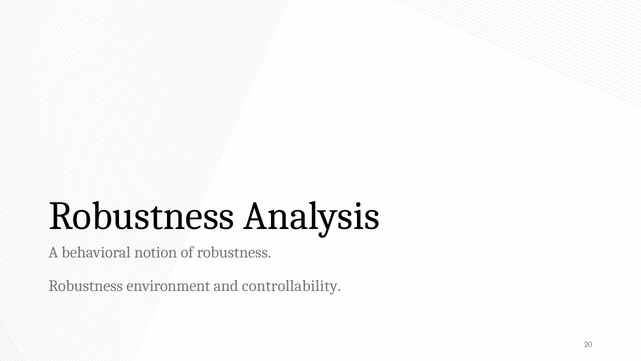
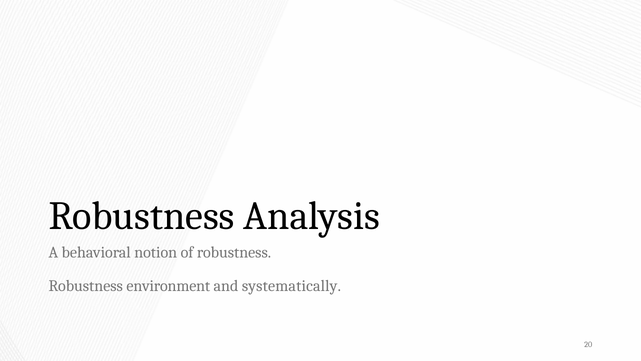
controllability: controllability -> systematically
